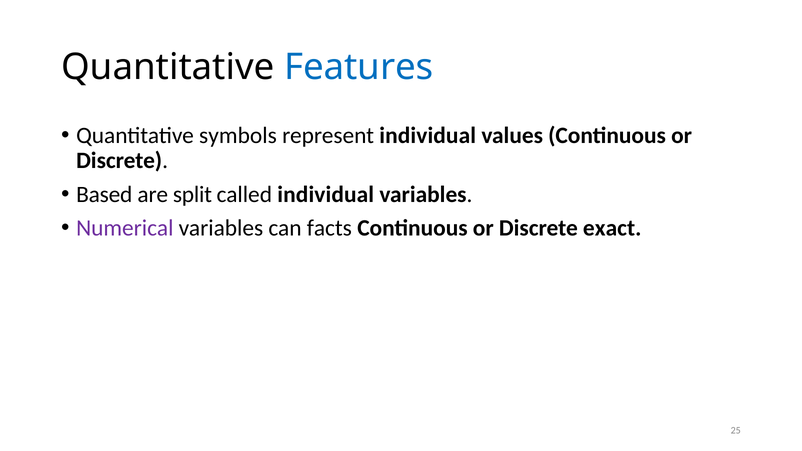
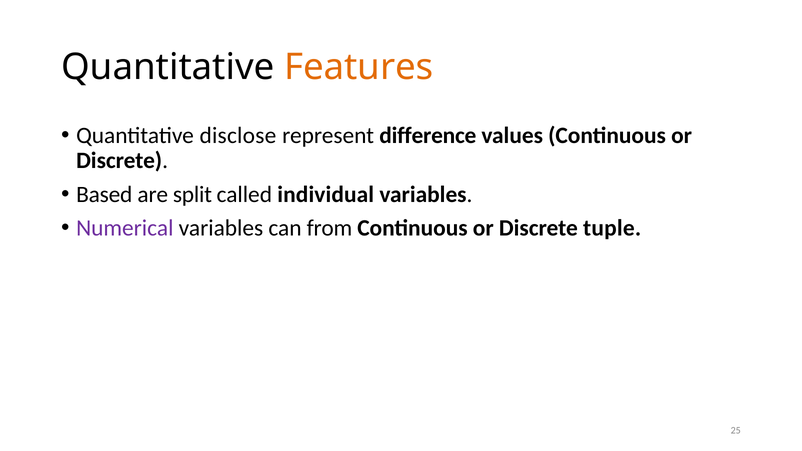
Features colour: blue -> orange
symbols: symbols -> disclose
represent individual: individual -> difference
facts: facts -> from
exact: exact -> tuple
